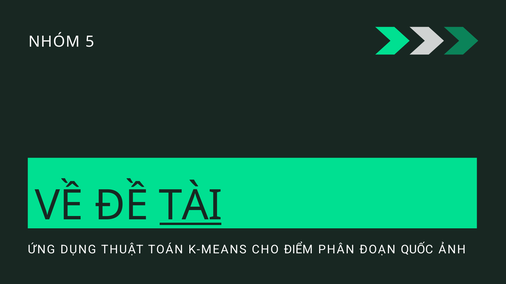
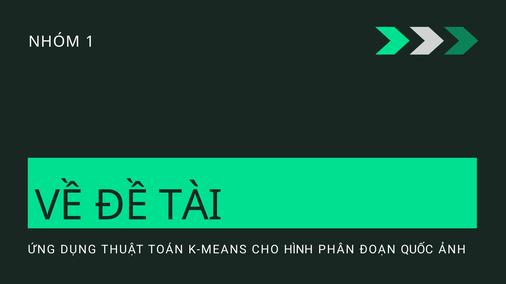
5: 5 -> 1
TÀI underline: present -> none
ĐIỂM: ĐIỂM -> HÌNH
